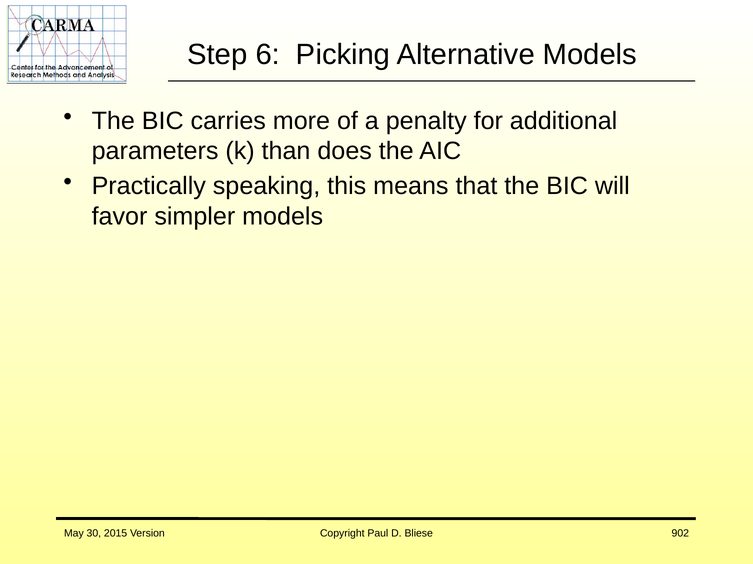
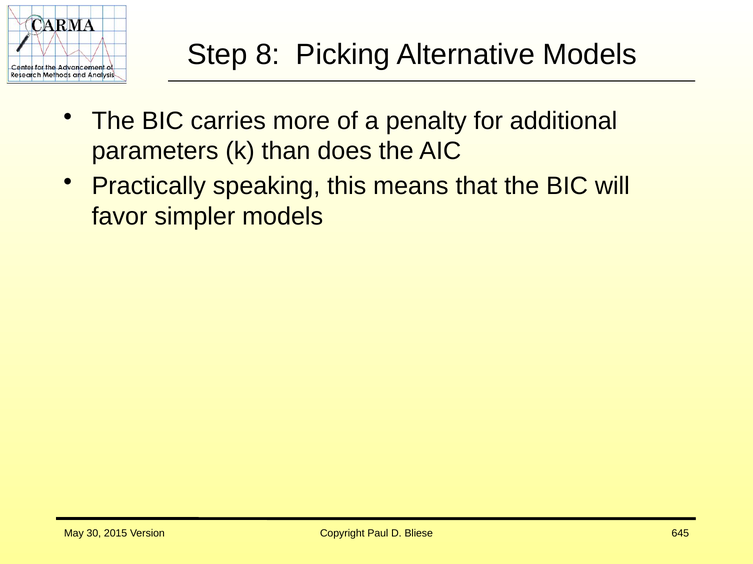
6: 6 -> 8
902: 902 -> 645
